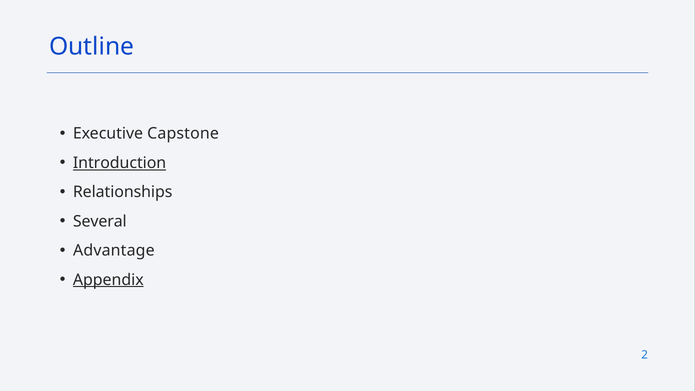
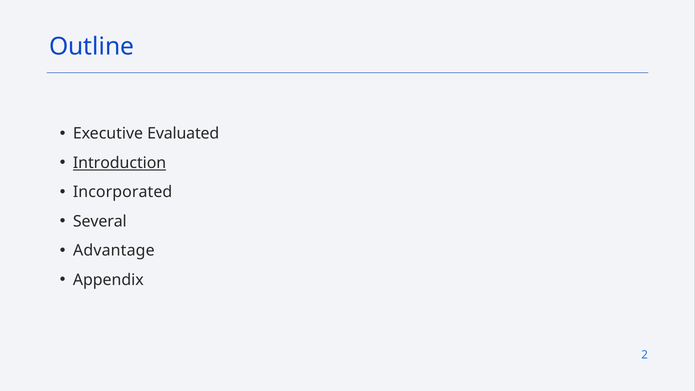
Capstone: Capstone -> Evaluated
Relationships: Relationships -> Incorporated
Appendix underline: present -> none
